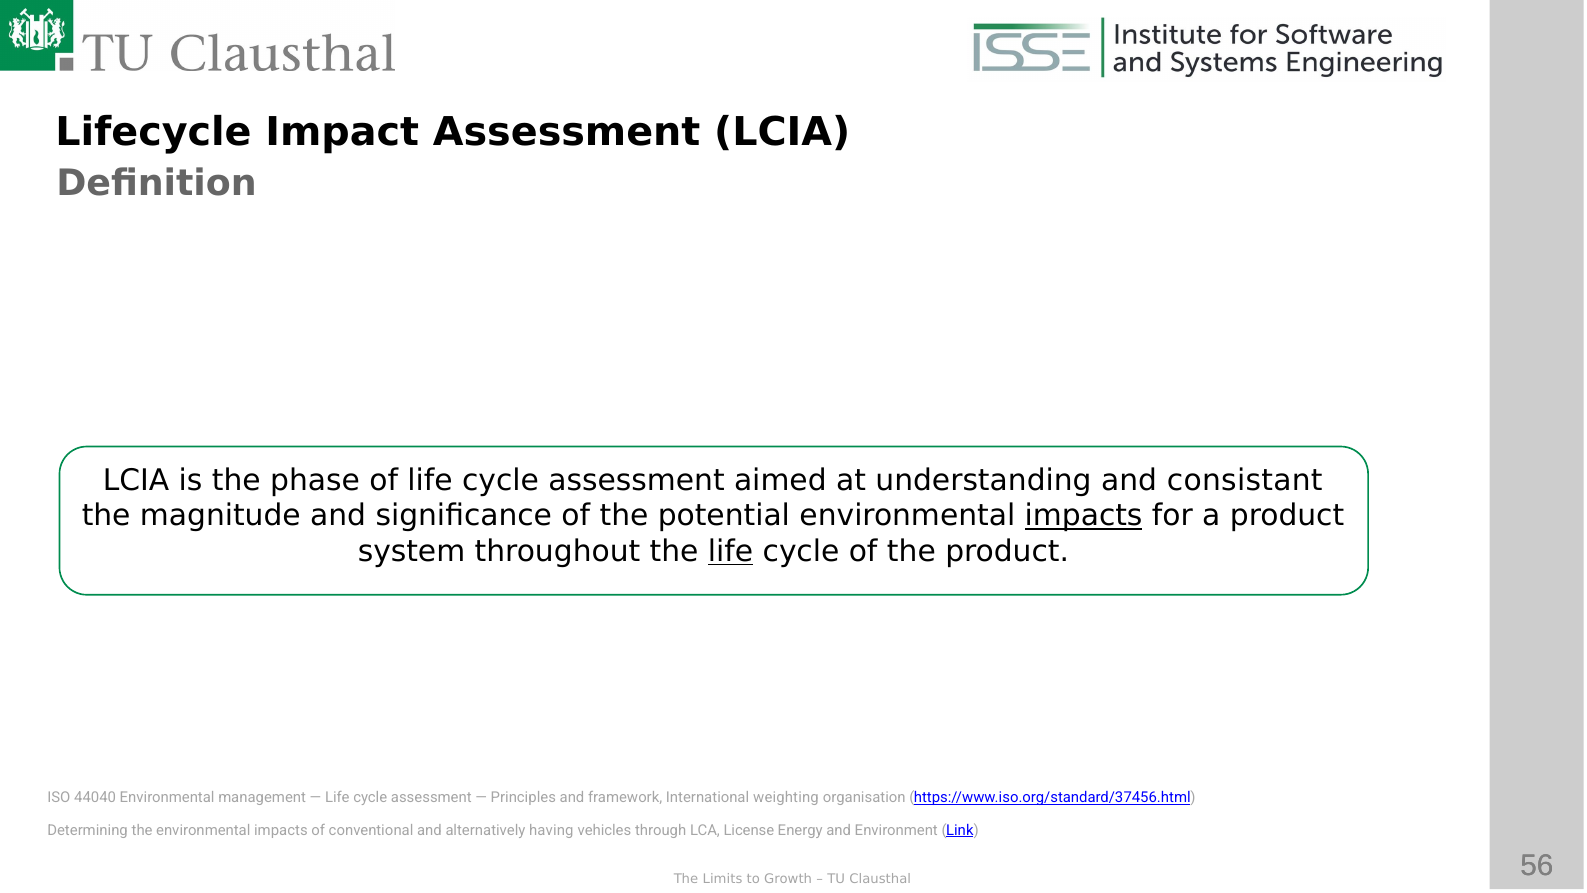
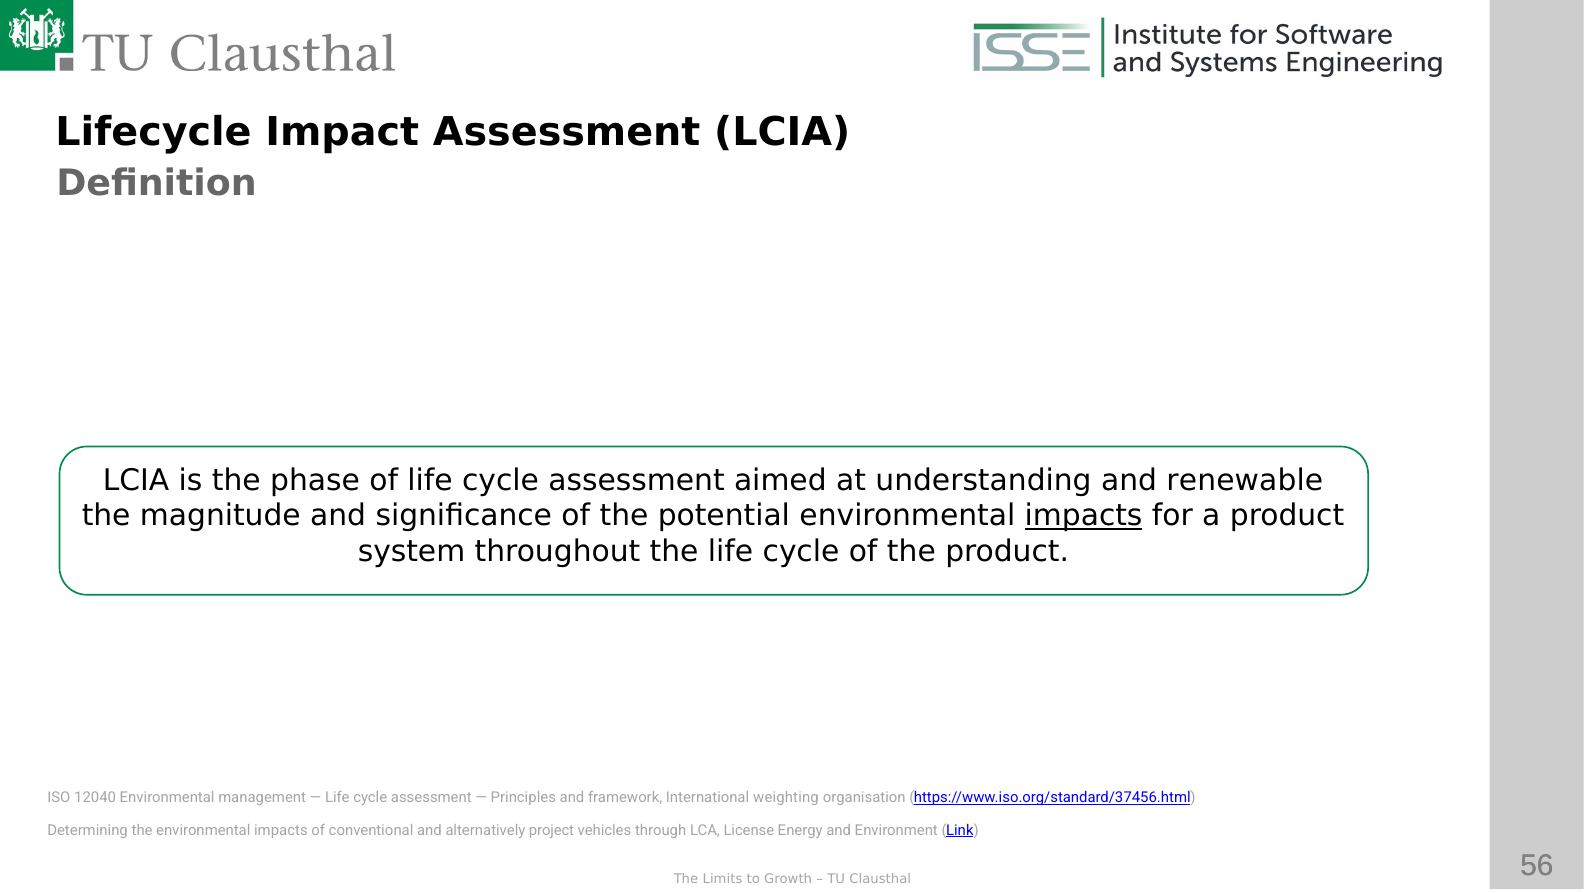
consistant: consistant -> renewable
life at (731, 552) underline: present -> none
44040: 44040 -> 12040
having: having -> project
